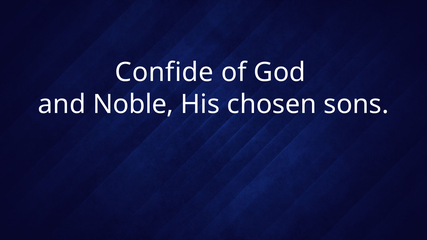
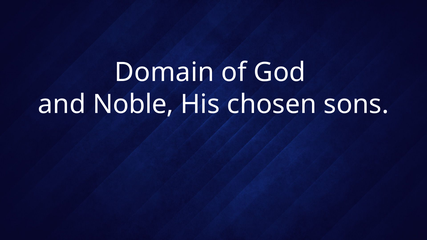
Confide: Confide -> Domain
